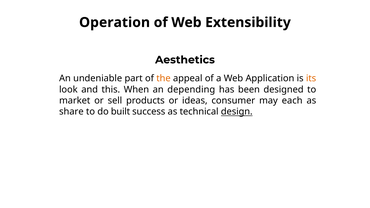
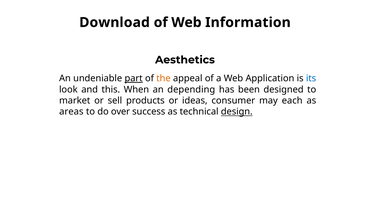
Operation: Operation -> Download
Extensibility: Extensibility -> Information
part underline: none -> present
its colour: orange -> blue
share: share -> areas
built: built -> over
